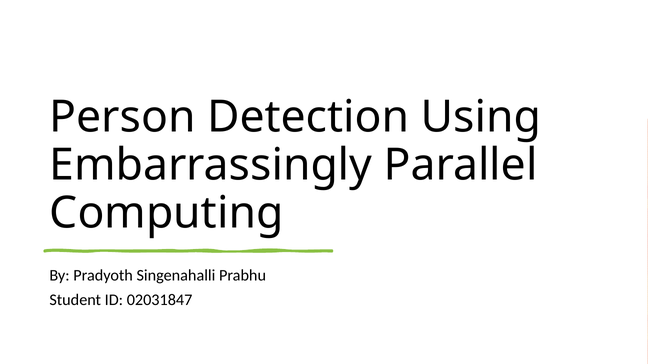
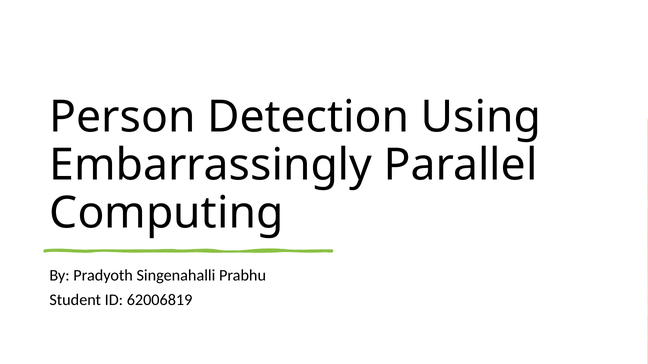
02031847: 02031847 -> 62006819
